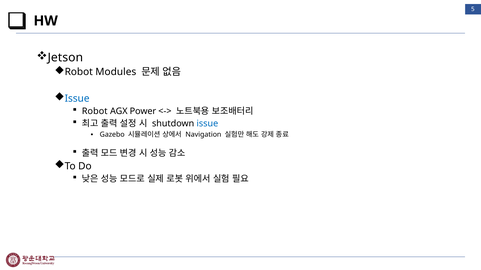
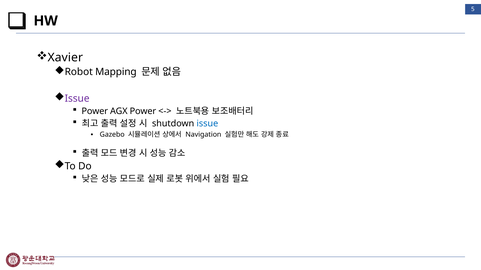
Jetson: Jetson -> Xavier
Modules: Modules -> Mapping
Issue at (77, 99) colour: blue -> purple
Robot at (95, 111): Robot -> Power
